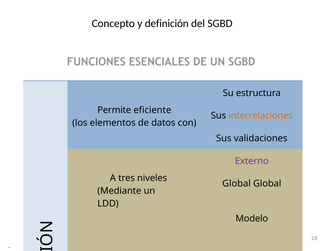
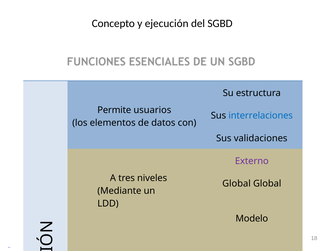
definición: definición -> ejecución
eficiente: eficiente -> usuarios
interrelaciones colour: orange -> blue
